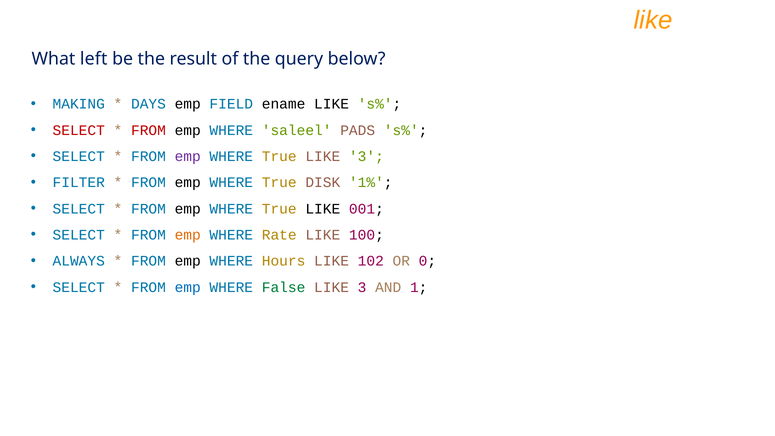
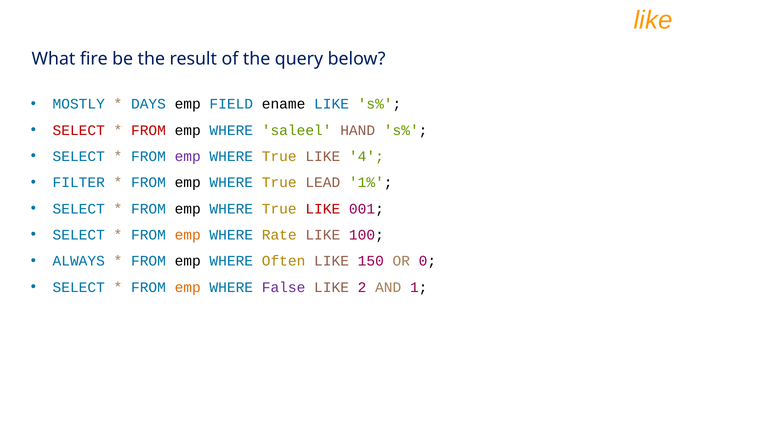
left: left -> fire
MAKING: MAKING -> MOSTLY
LIKE at (332, 104) colour: black -> blue
PADS: PADS -> HAND
True LIKE 3: 3 -> 4
DISK: DISK -> LEAD
LIKE at (323, 209) colour: black -> red
Hours: Hours -> Often
102: 102 -> 150
emp at (188, 287) colour: blue -> orange
False colour: green -> purple
3 at (362, 287): 3 -> 2
